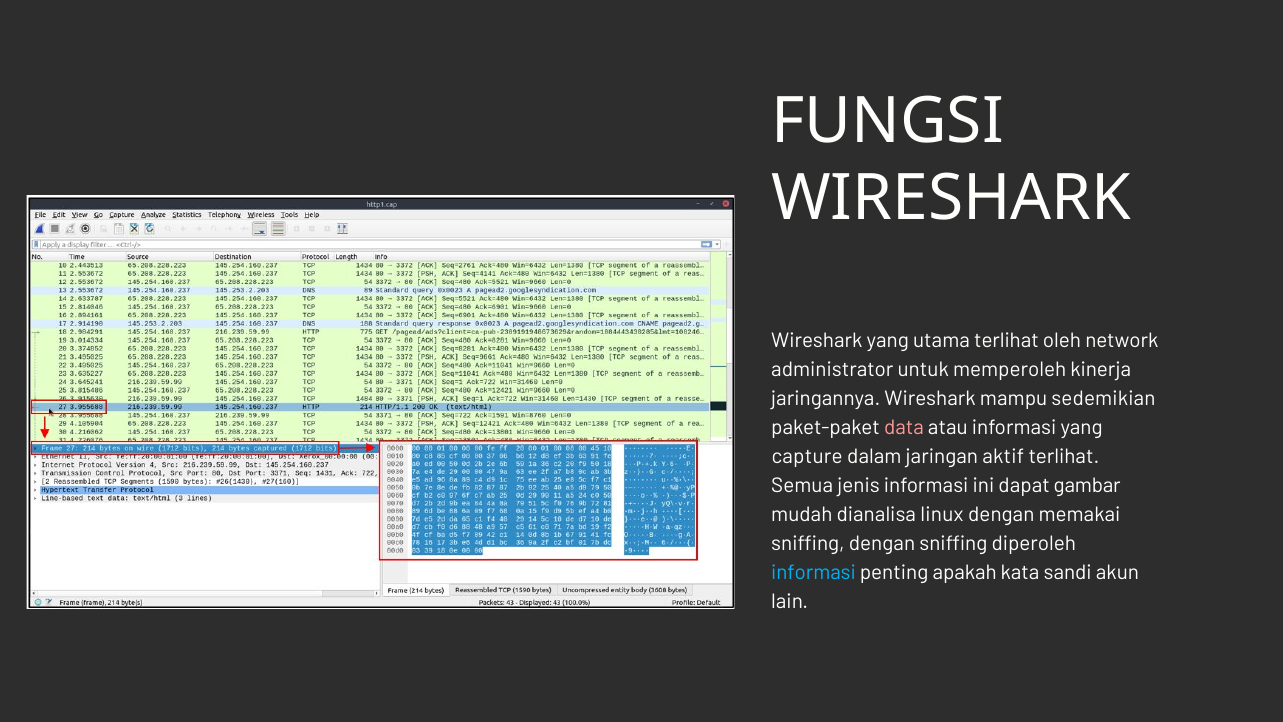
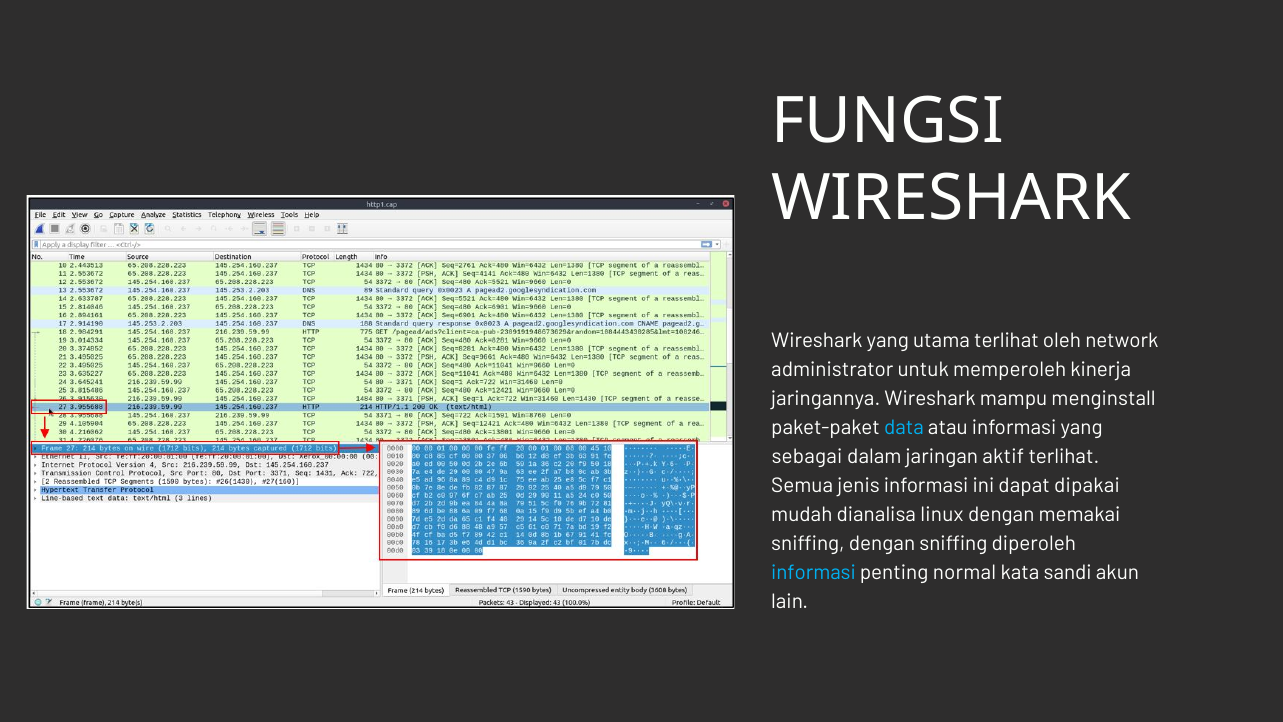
sedemikian: sedemikian -> menginstall
data colour: pink -> light blue
capture: capture -> sebagai
gambar: gambar -> dipakai
apakah: apakah -> normal
